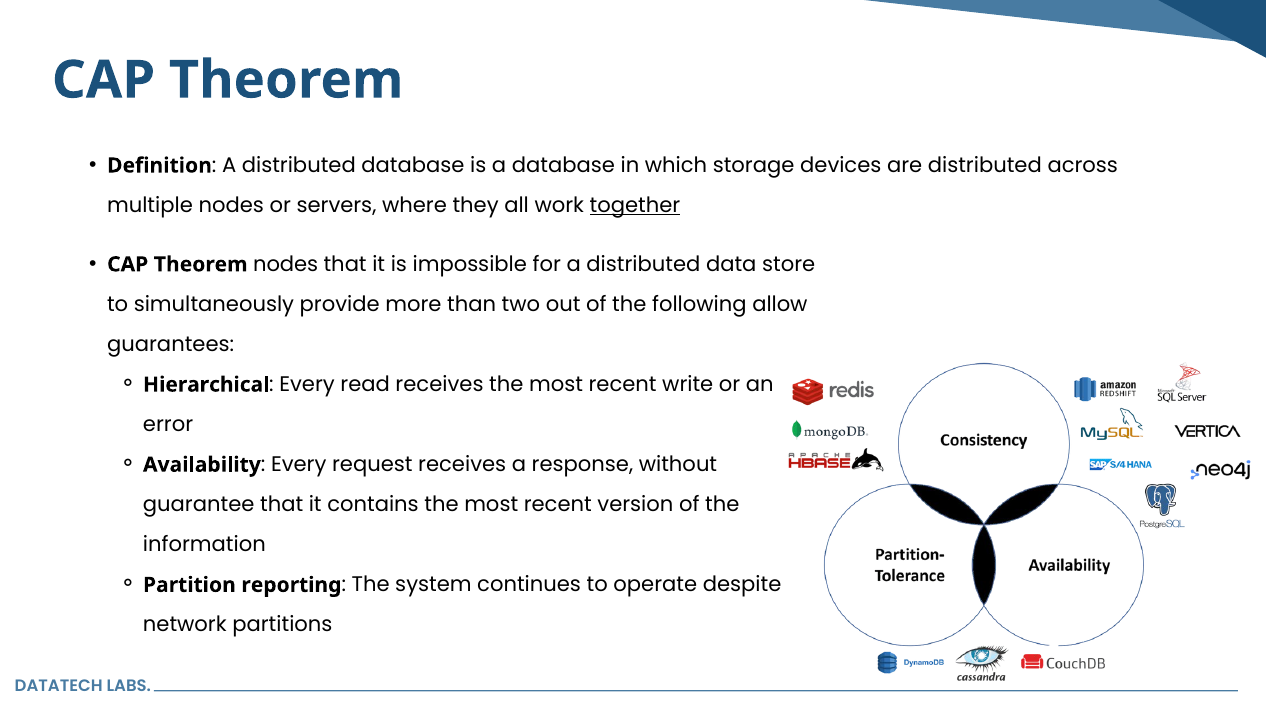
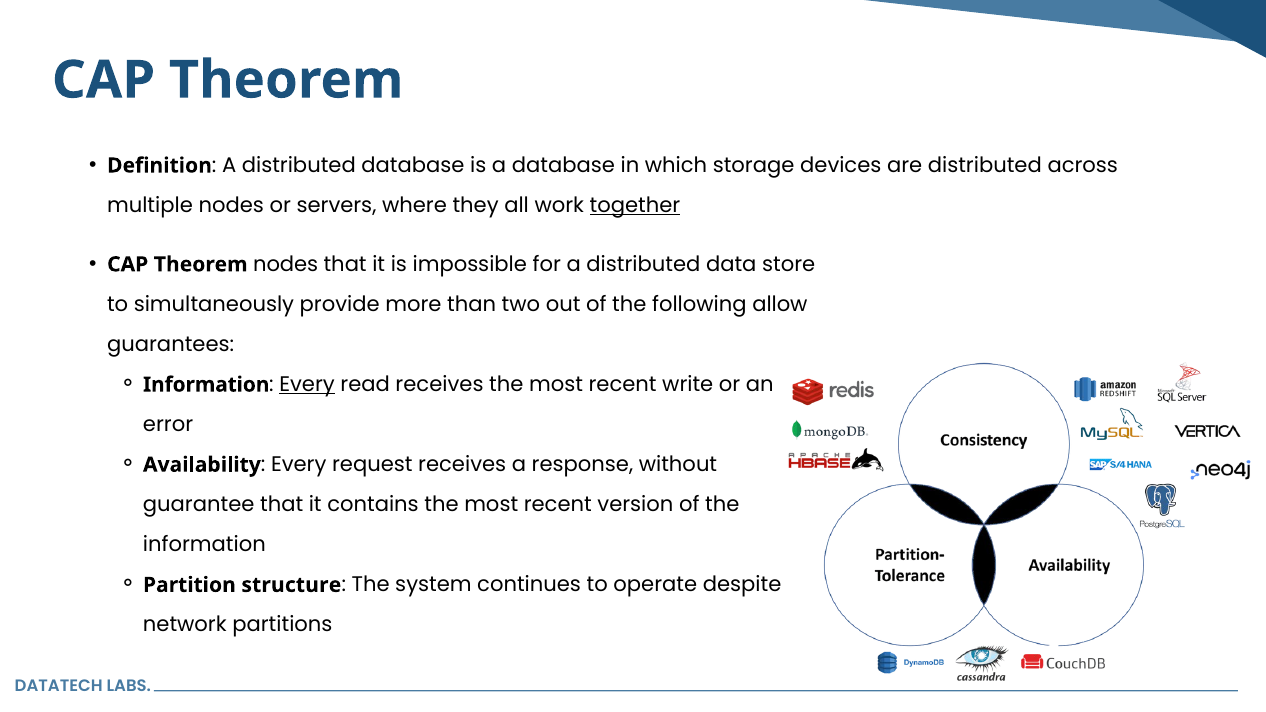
Hierarchical at (206, 385): Hierarchical -> Information
Every at (307, 385) underline: none -> present
reporting: reporting -> structure
